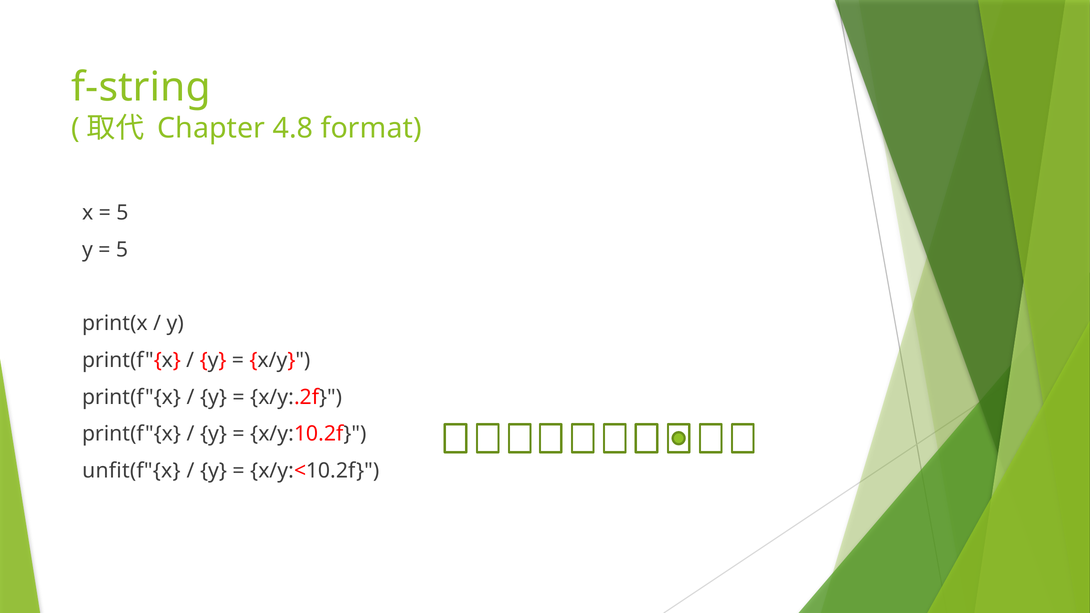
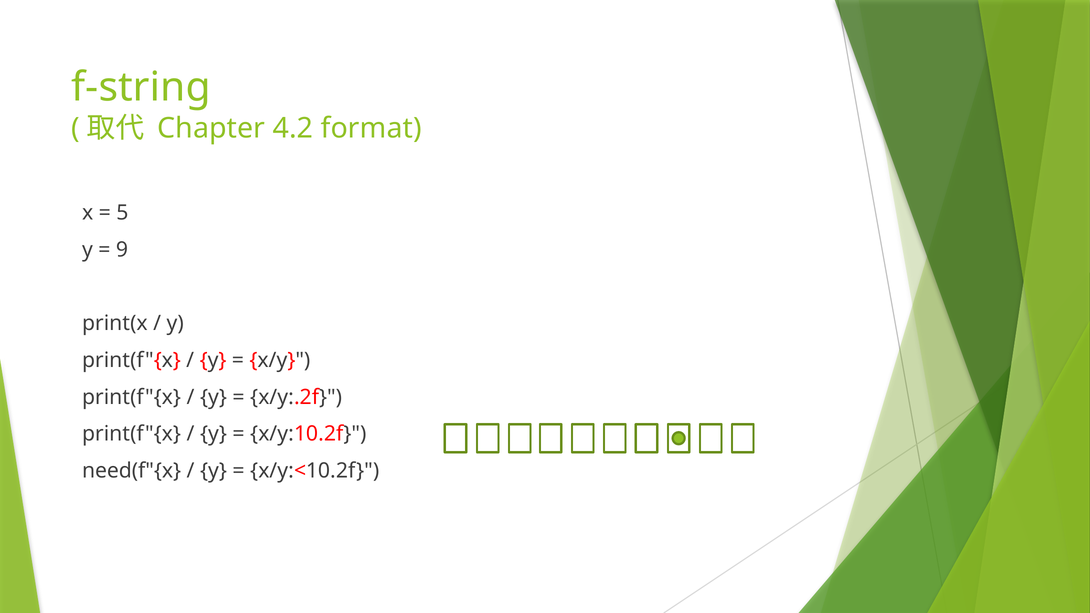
4.8: 4.8 -> 4.2
5 at (122, 250): 5 -> 9
unfit(f"{x: unfit(f"{x -> need(f"{x
